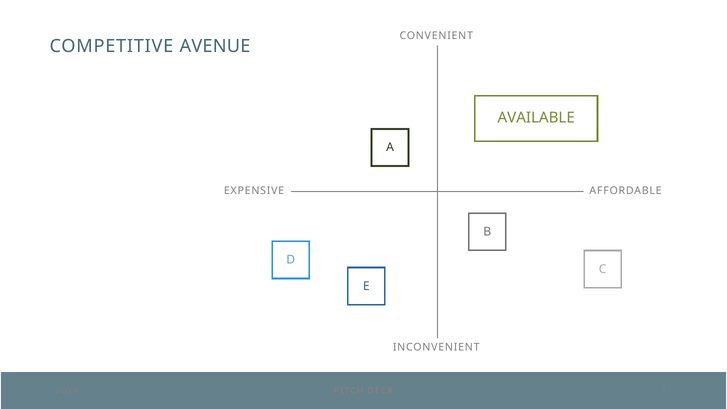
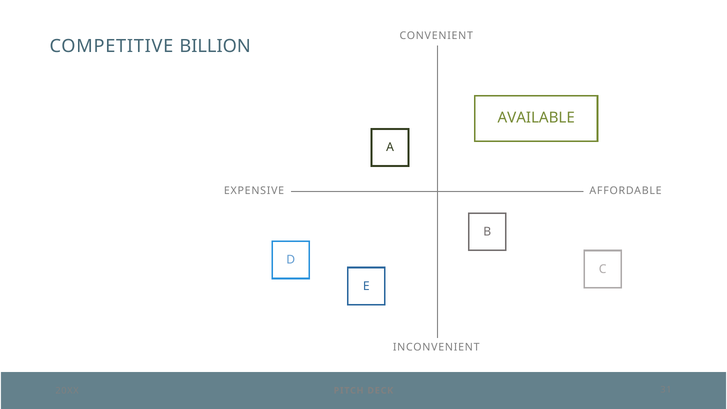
AVENUE: AVENUE -> BILLION
